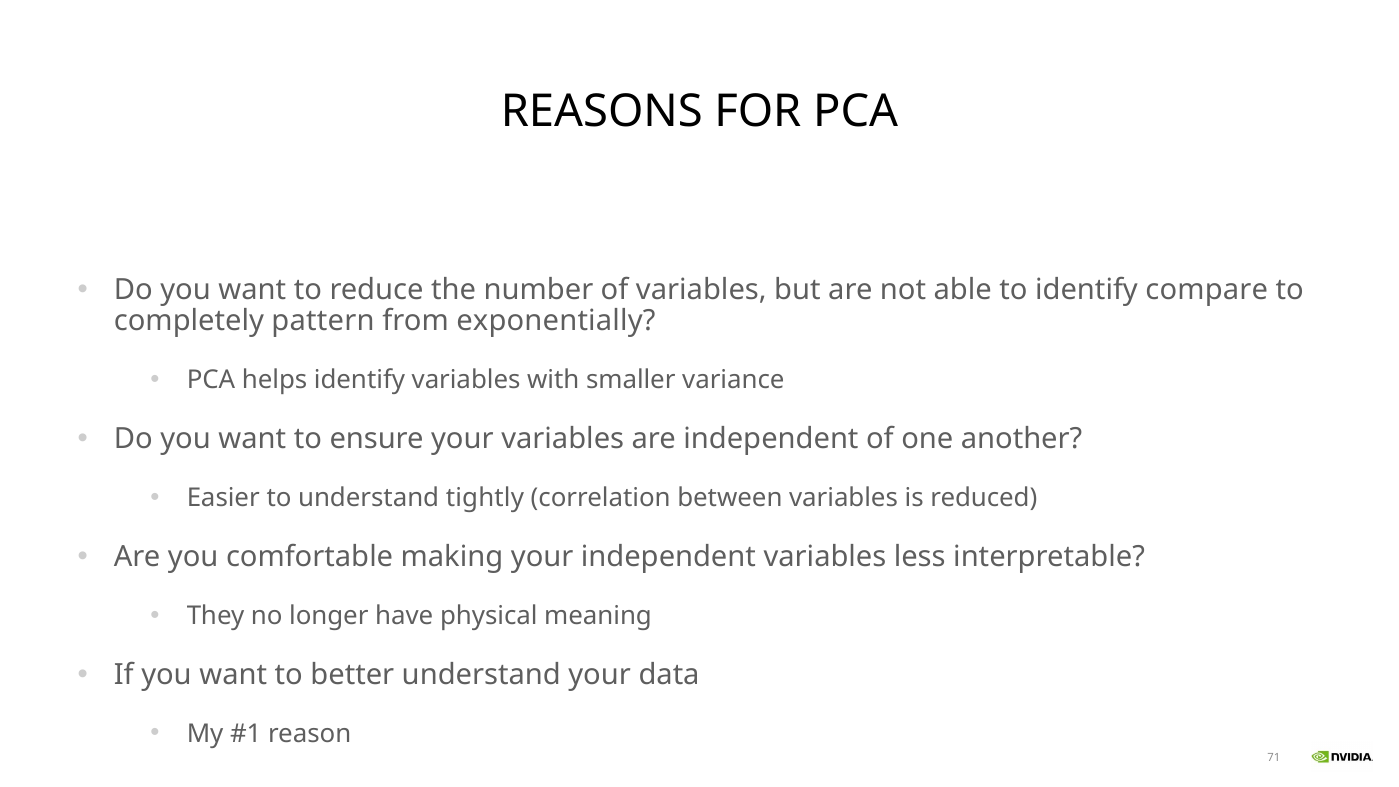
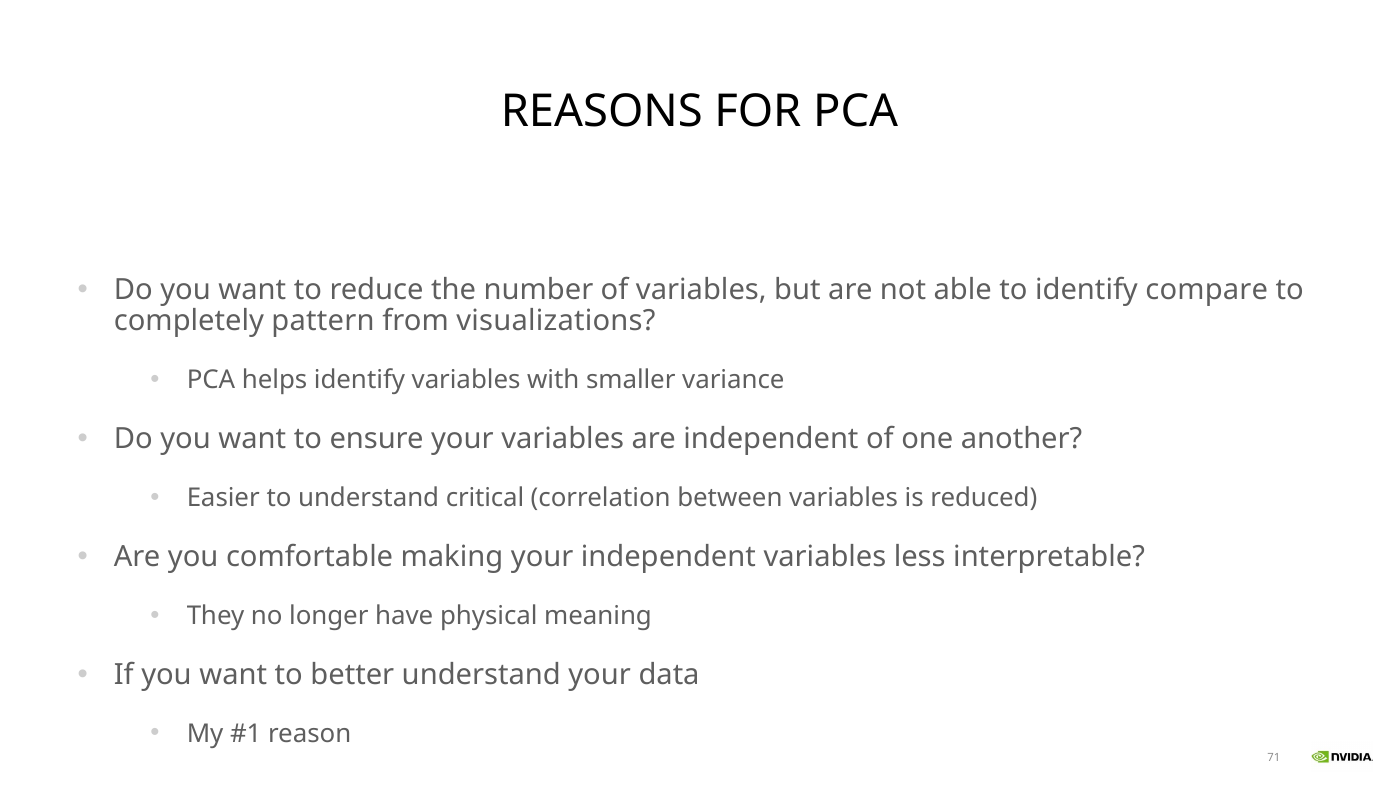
exponentially: exponentially -> visualizations
tightly: tightly -> critical
